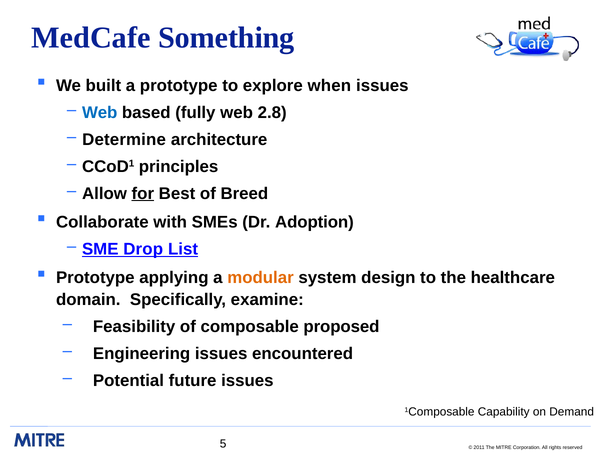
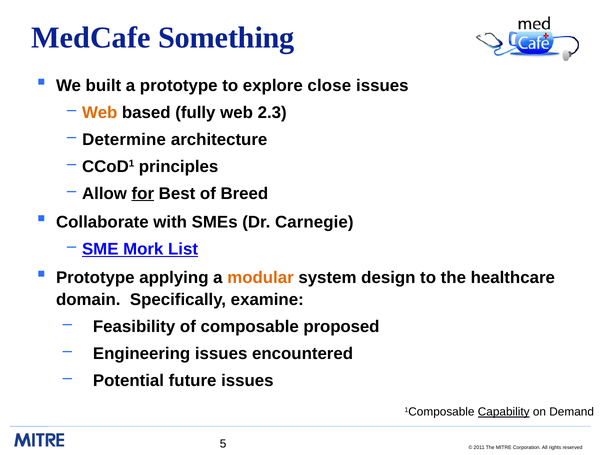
when: when -> close
Web at (100, 112) colour: blue -> orange
2.8: 2.8 -> 2.3
Adoption: Adoption -> Carnegie
Drop: Drop -> Mork
Capability underline: none -> present
